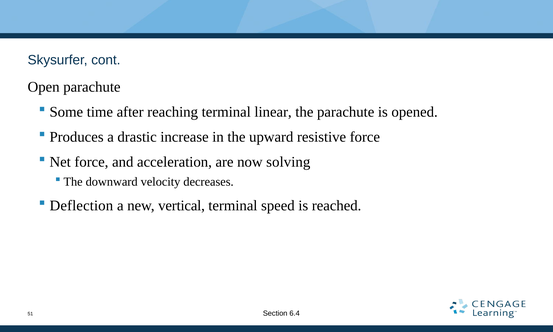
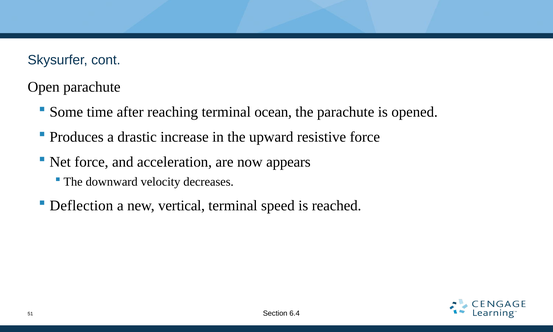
linear: linear -> ocean
solving: solving -> appears
